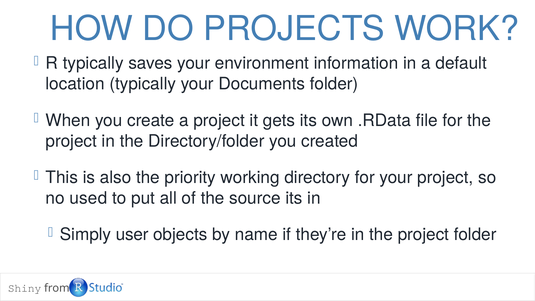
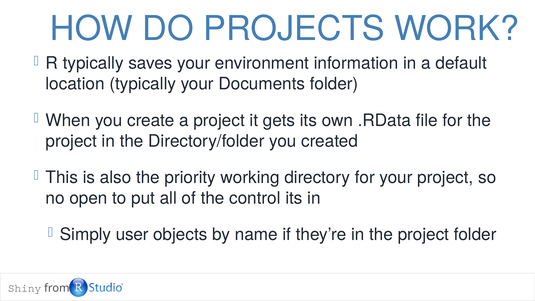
used: used -> open
source: source -> control
